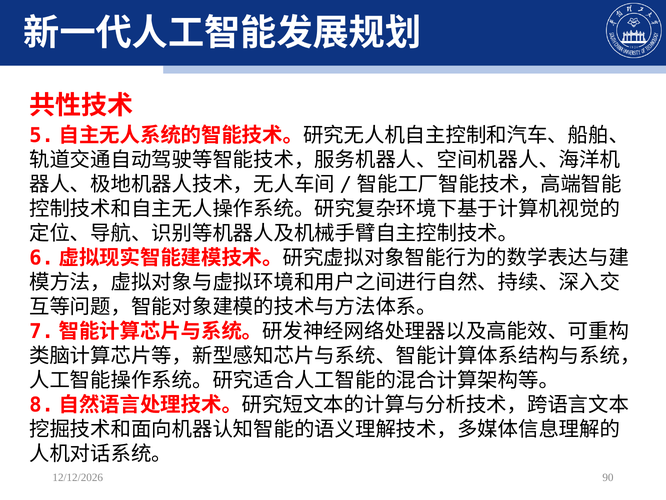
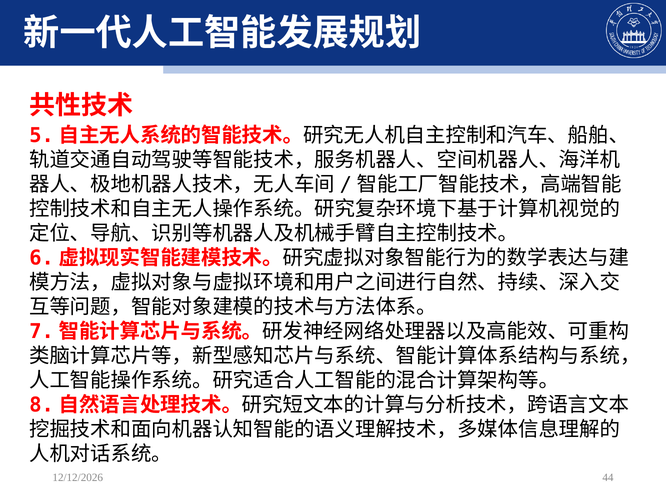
90: 90 -> 44
